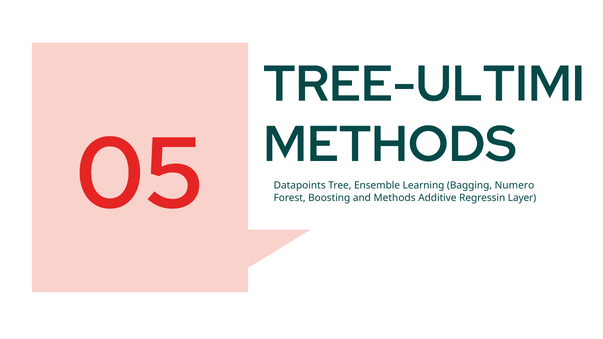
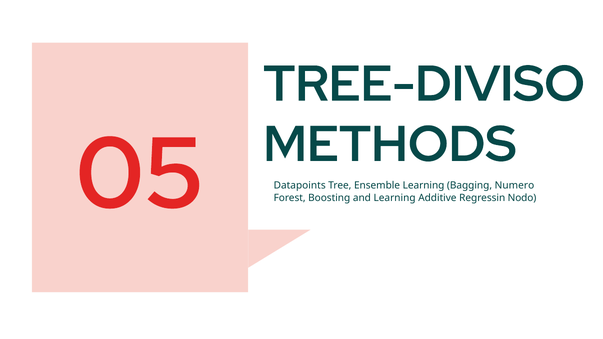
TREE-ULTIMI: TREE-ULTIMI -> TREE-DIVISO
and Methods: Methods -> Learning
Layer: Layer -> Nodo
